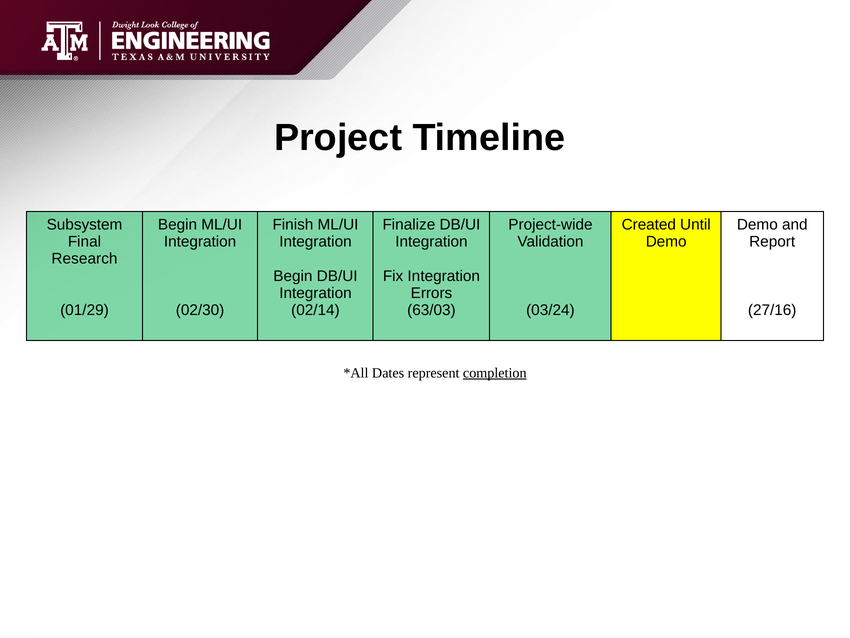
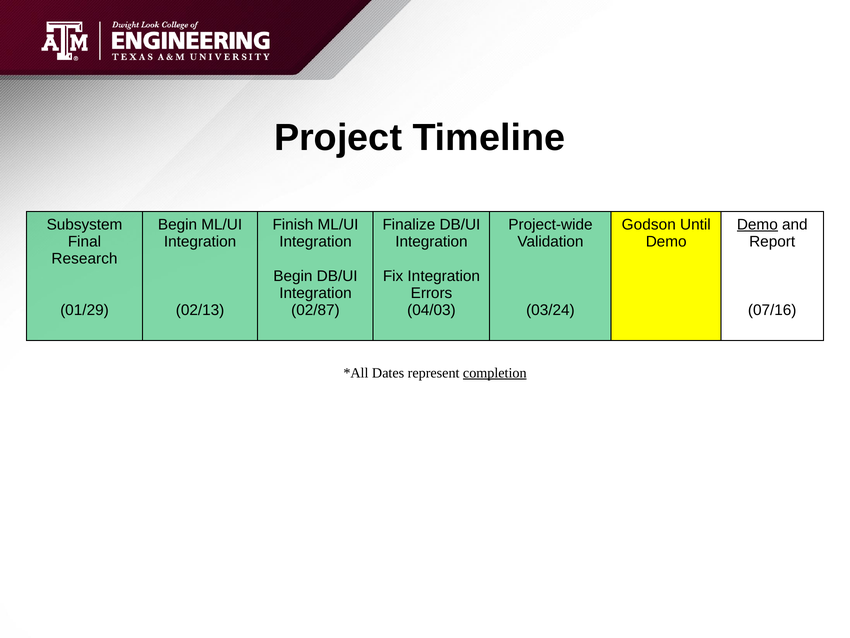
Created: Created -> Godson
Demo at (757, 224) underline: none -> present
02/30: 02/30 -> 02/13
02/14: 02/14 -> 02/87
63/03: 63/03 -> 04/03
27/16: 27/16 -> 07/16
